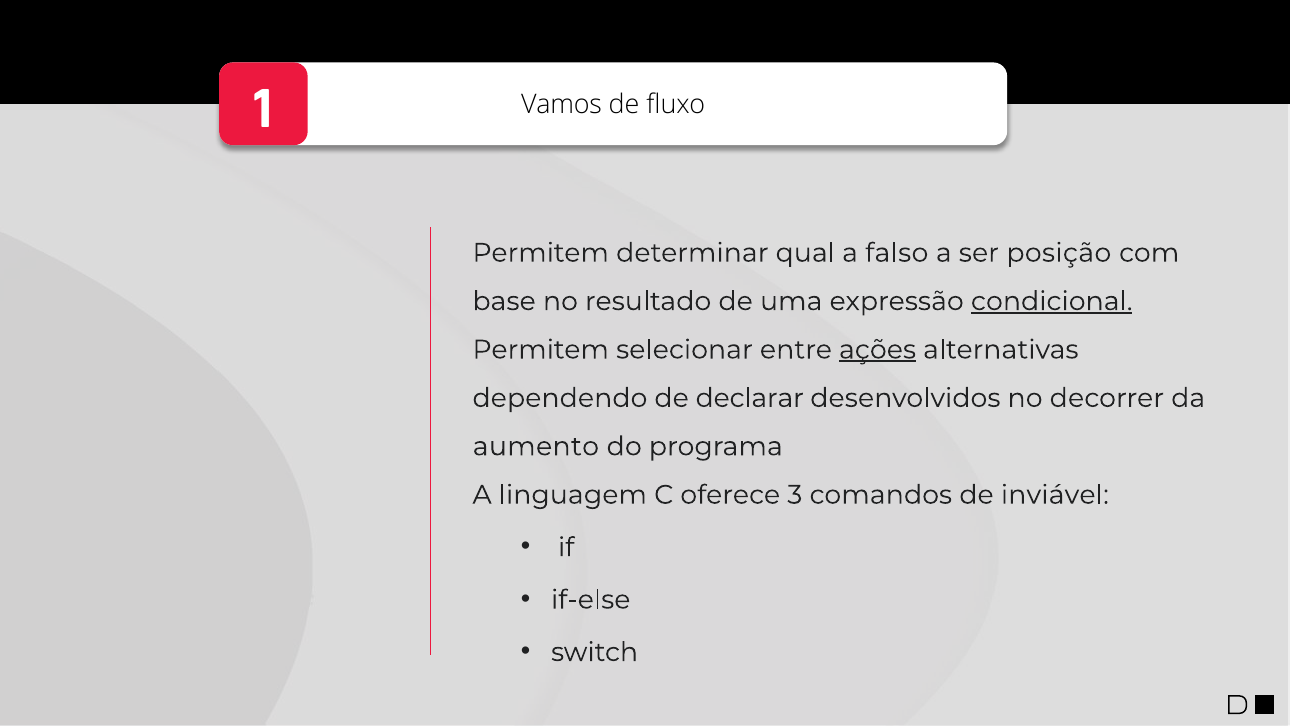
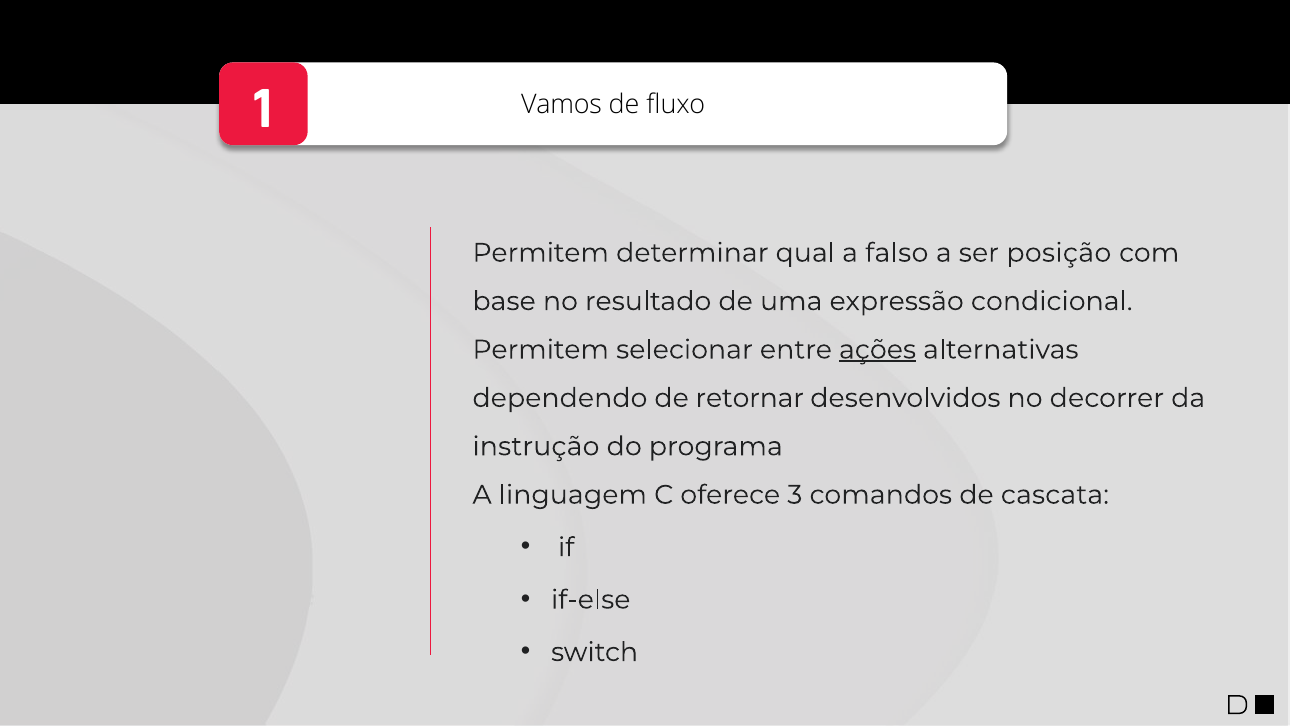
condicional underline: present -> none
declarar: declarar -> retornar
aumento: aumento -> instrução
inviável: inviável -> cascata
